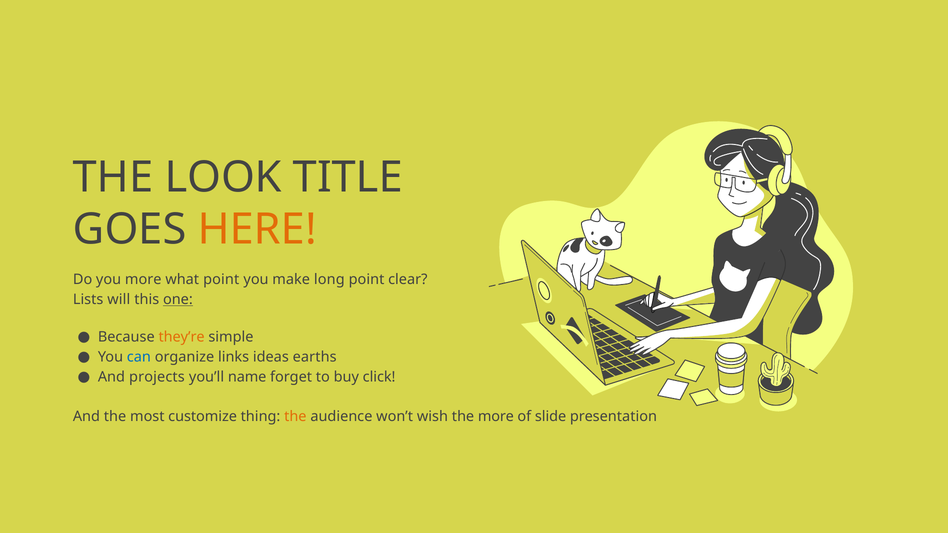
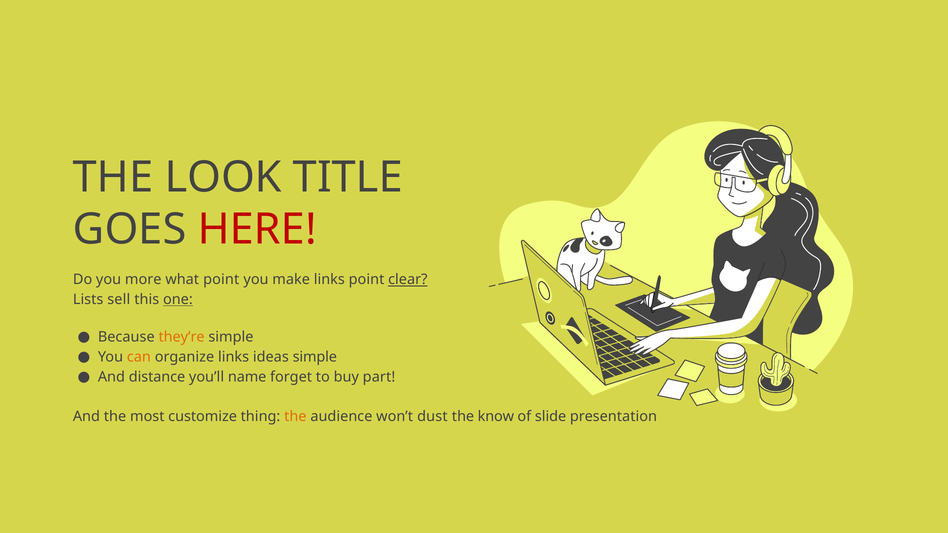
HERE colour: orange -> red
make long: long -> links
clear underline: none -> present
will: will -> sell
can colour: blue -> orange
ideas earths: earths -> simple
projects: projects -> distance
click: click -> part
wish: wish -> dust
the more: more -> know
